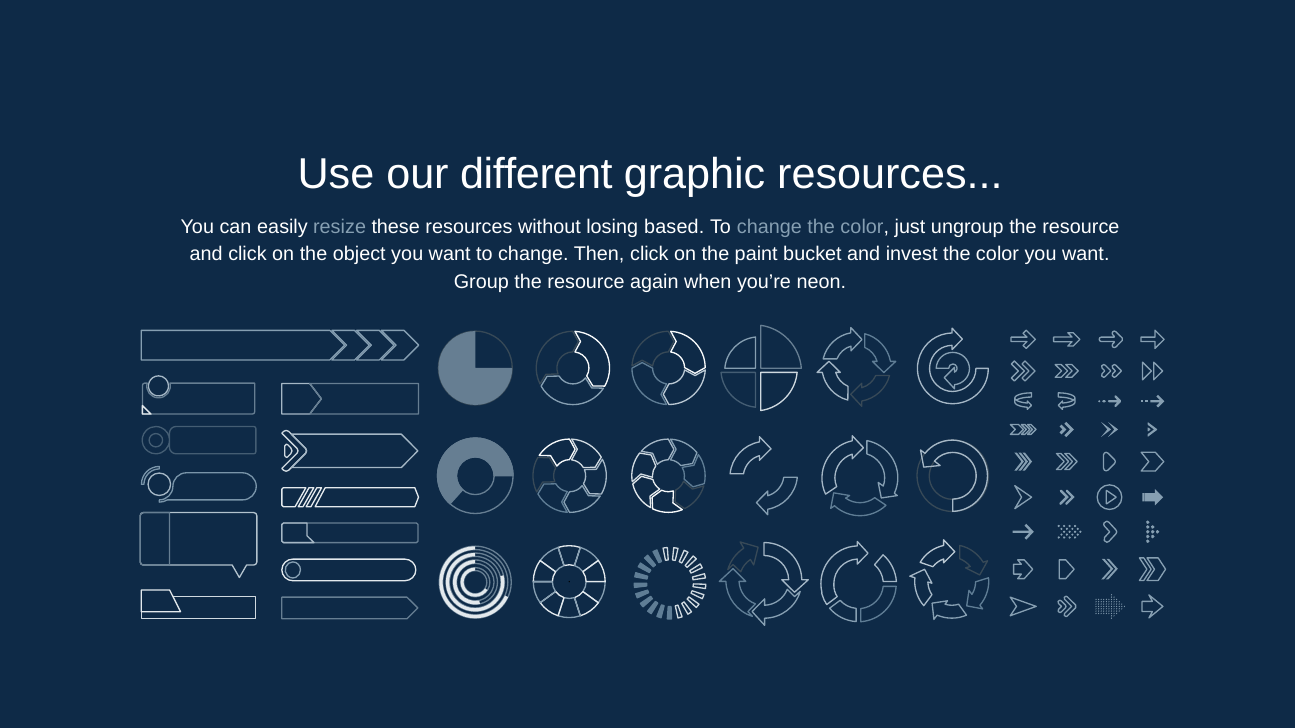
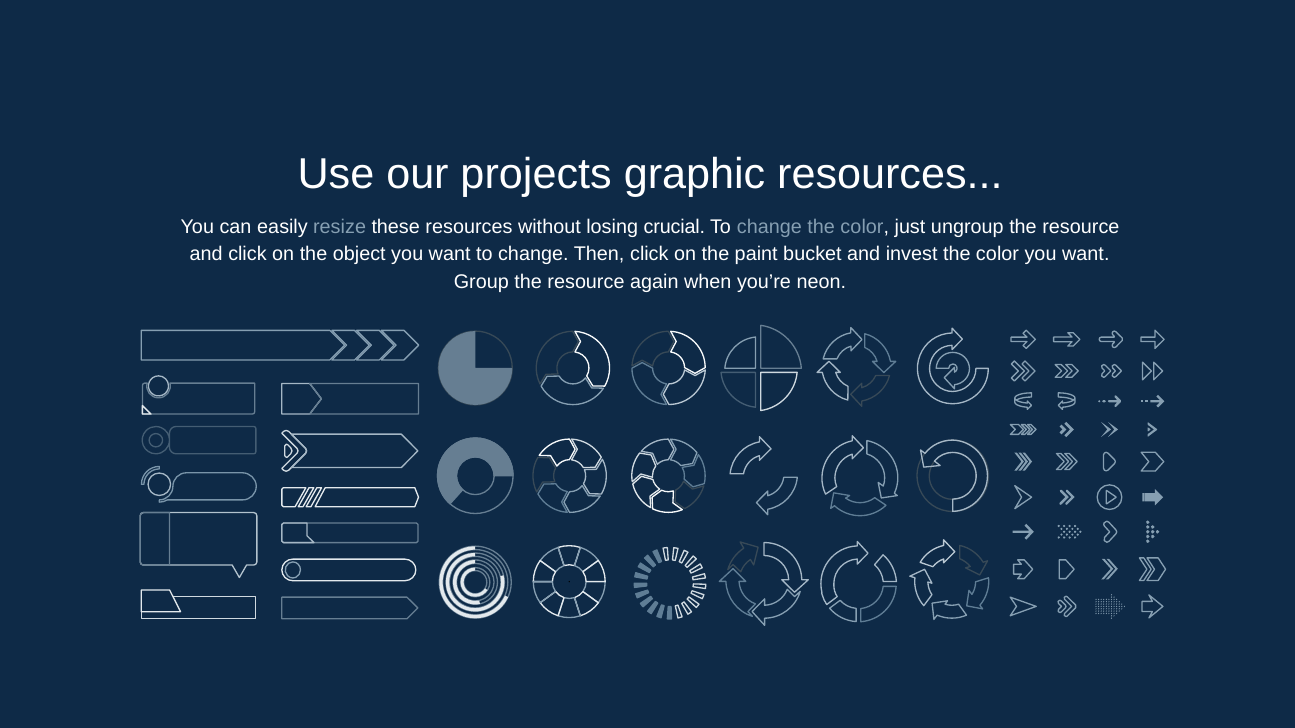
different: different -> projects
based: based -> crucial
